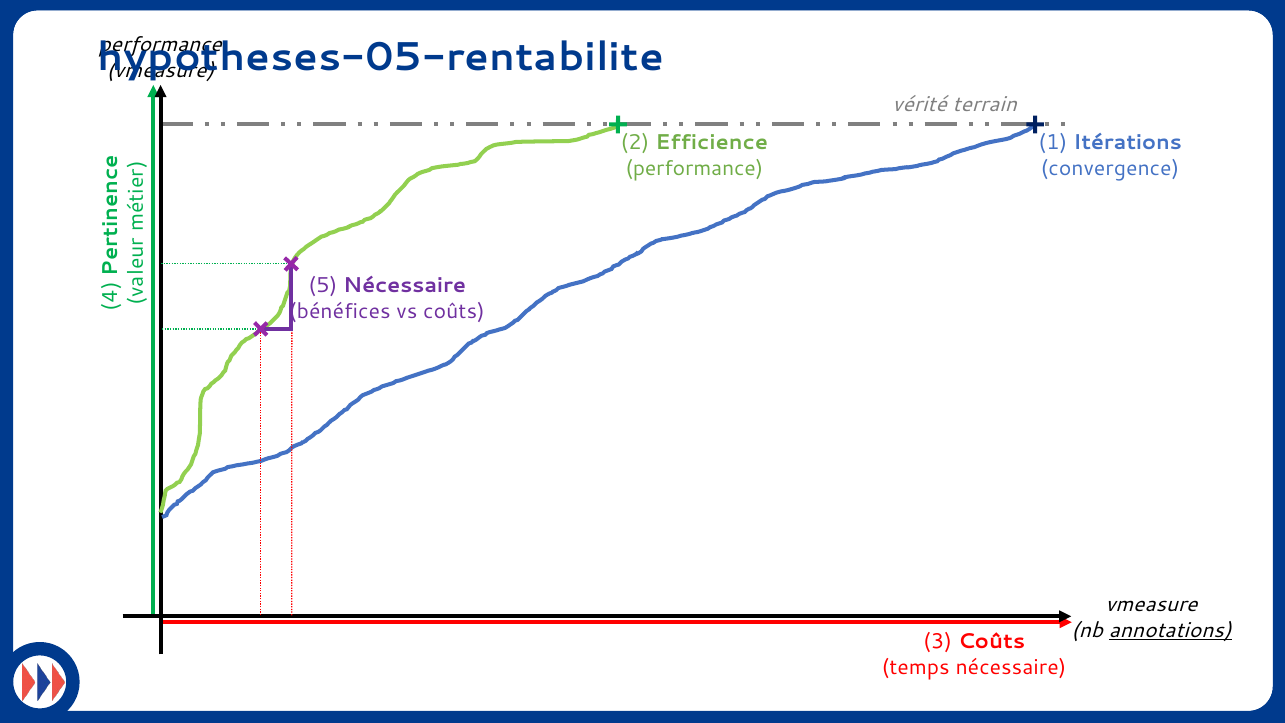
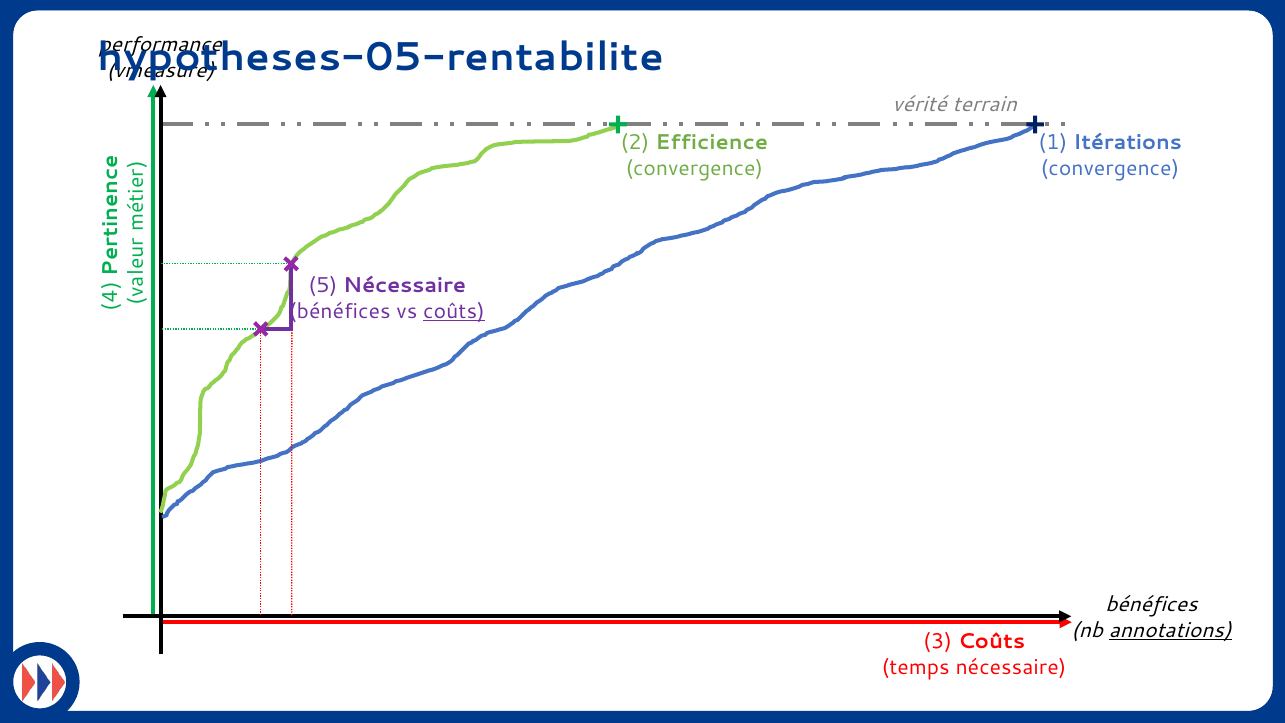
performance at (694, 168): performance -> convergence
coûts at (454, 311) underline: none -> present
vmeasure at (1151, 604): vmeasure -> bénéfices
